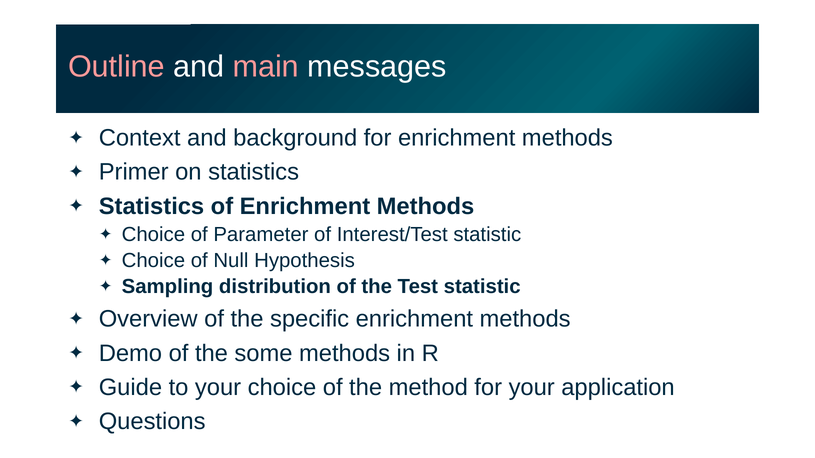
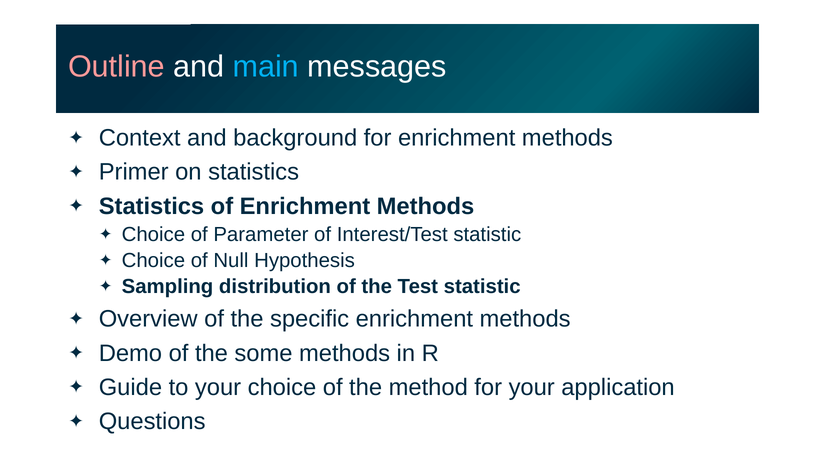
main colour: pink -> light blue
